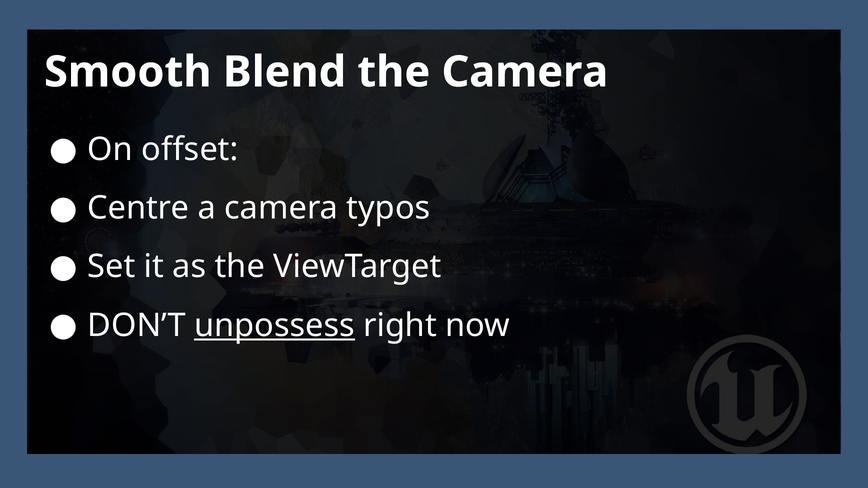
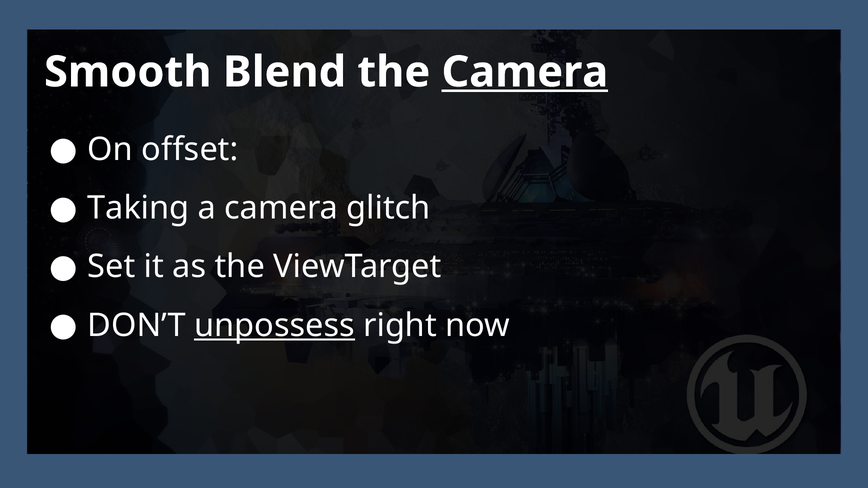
Camera at (525, 72) underline: none -> present
Centre: Centre -> Taking
typos: typos -> glitch
